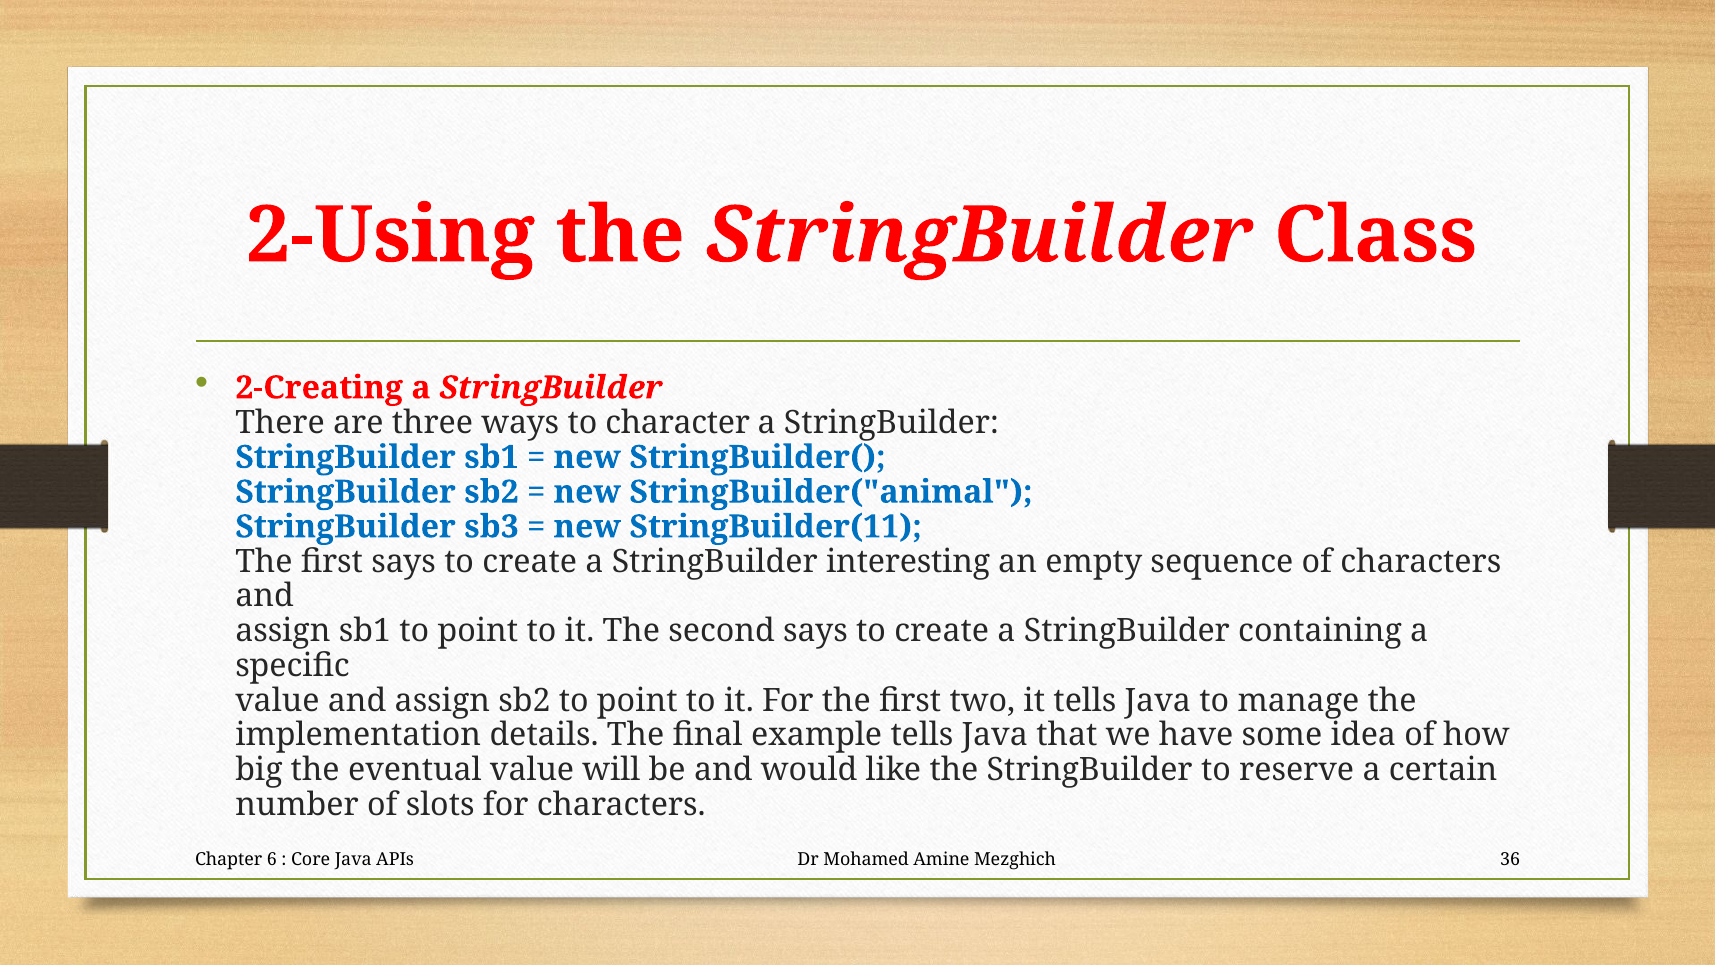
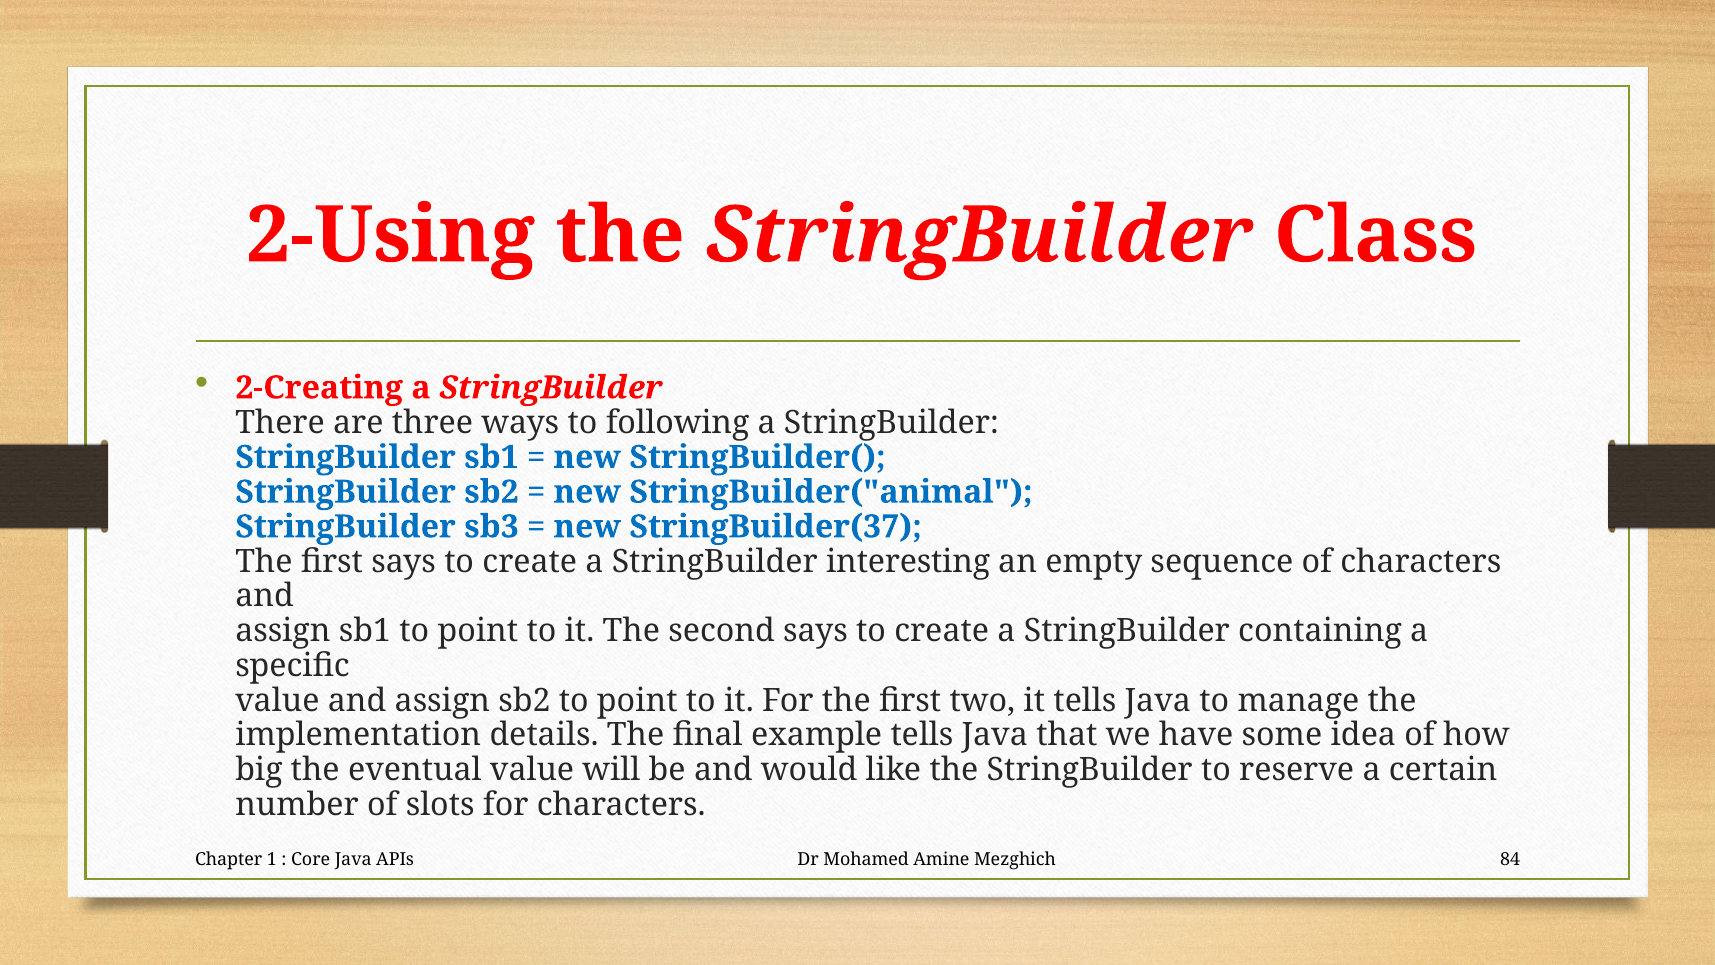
character: character -> following
StringBuilder(11: StringBuilder(11 -> StringBuilder(37
6: 6 -> 1
36: 36 -> 84
